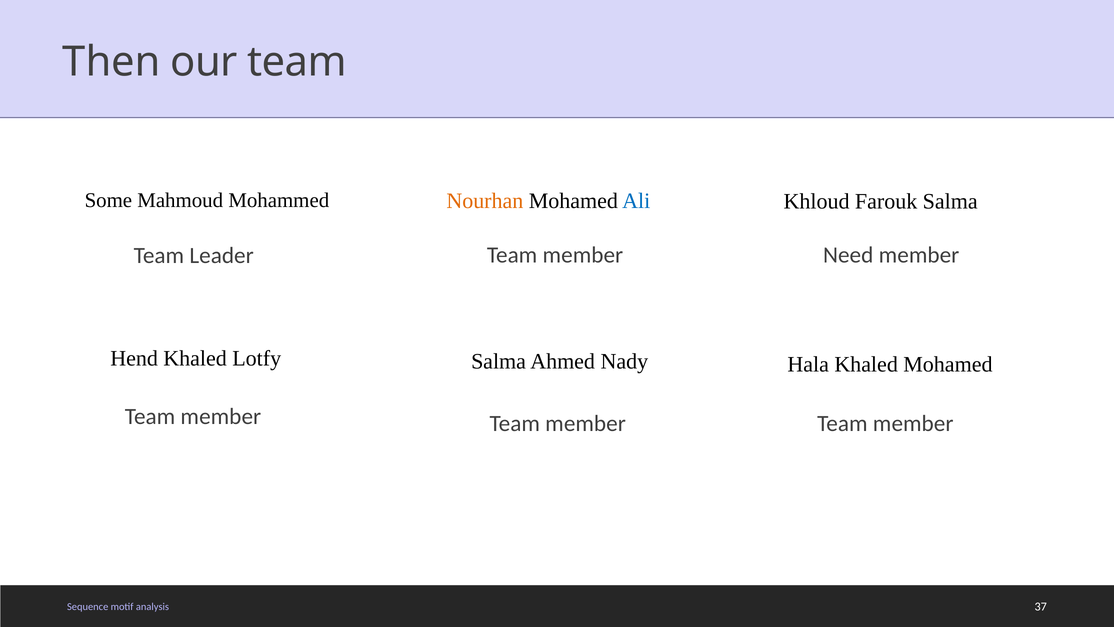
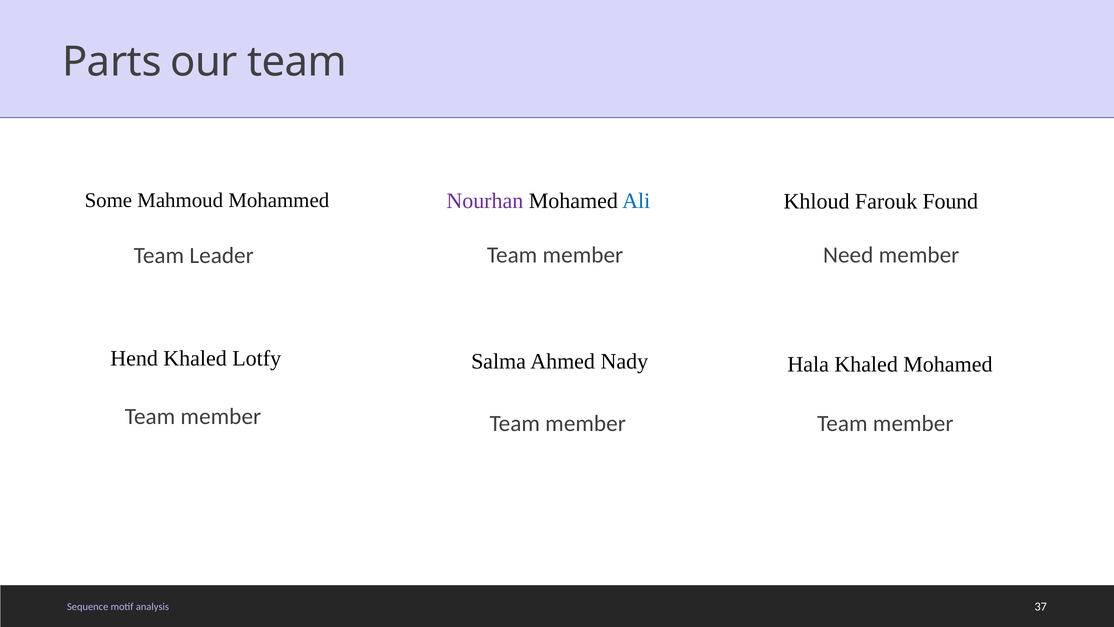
Then: Then -> Parts
Nourhan colour: orange -> purple
Farouk Salma: Salma -> Found
